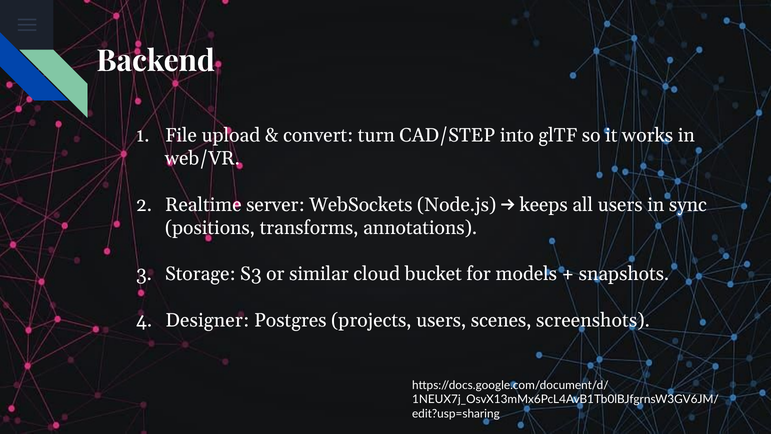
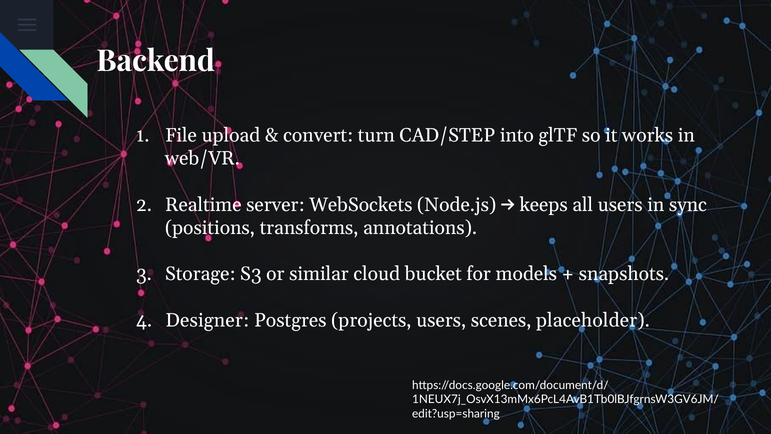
screenshots: screenshots -> placeholder
